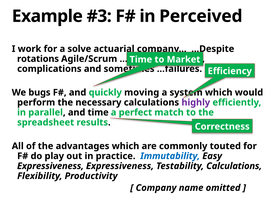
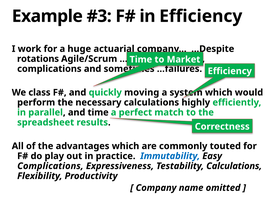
in Perceived: Perceived -> Efficiency
solve: solve -> huge
bugs: bugs -> class
highly colour: purple -> black
Expressiveness at (50, 166): Expressiveness -> Complications
